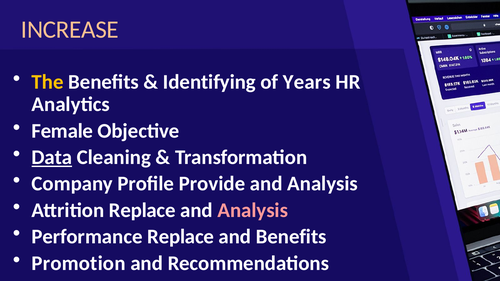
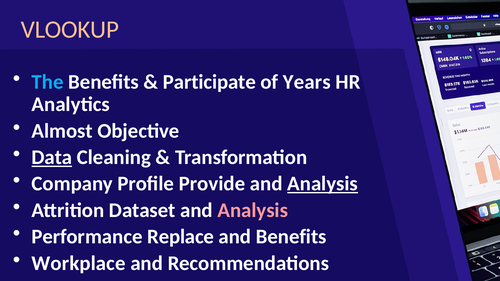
INCREASE: INCREASE -> VLOOKUP
The colour: yellow -> light blue
Identifying: Identifying -> Participate
Female: Female -> Almost
Analysis at (323, 184) underline: none -> present
Attrition Replace: Replace -> Dataset
Promotion: Promotion -> Workplace
